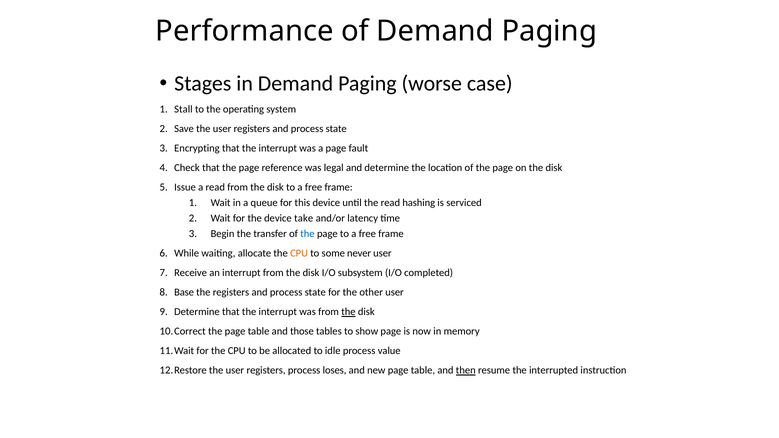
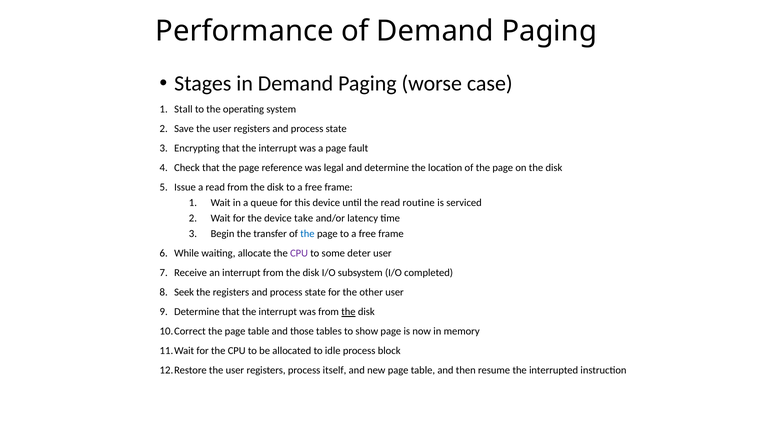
hashing: hashing -> routine
CPU at (299, 253) colour: orange -> purple
never: never -> deter
Base: Base -> Seek
value: value -> block
loses: loses -> itself
then underline: present -> none
